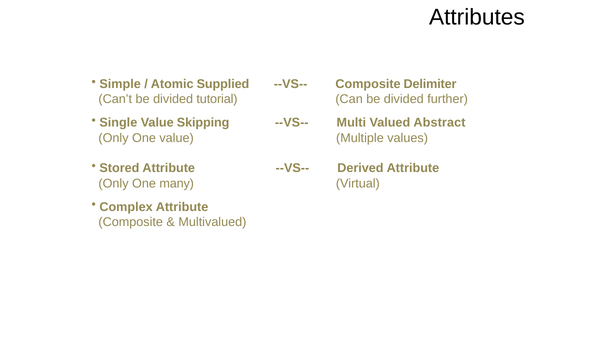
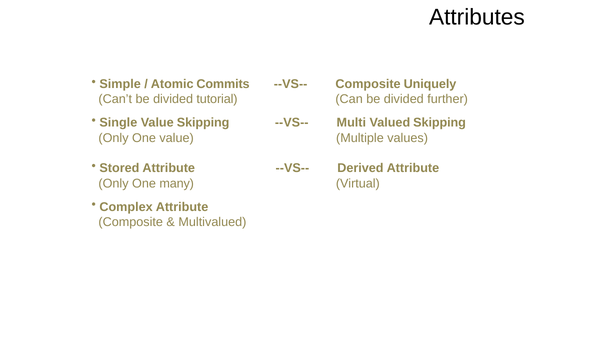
Supplied: Supplied -> Commits
Delimiter: Delimiter -> Uniquely
Valued Abstract: Abstract -> Skipping
